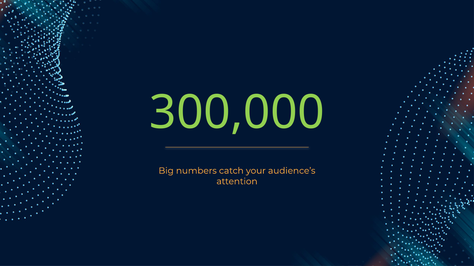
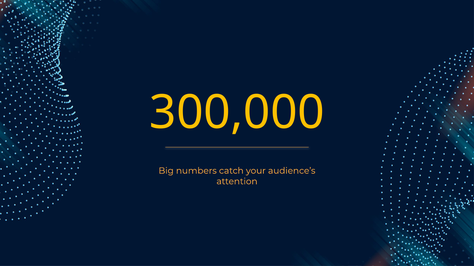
300,000 colour: light green -> yellow
